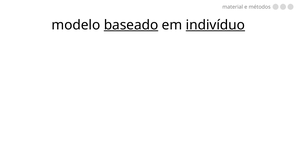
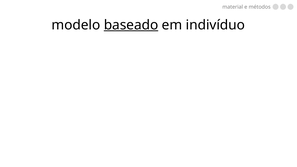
indivíduo underline: present -> none
